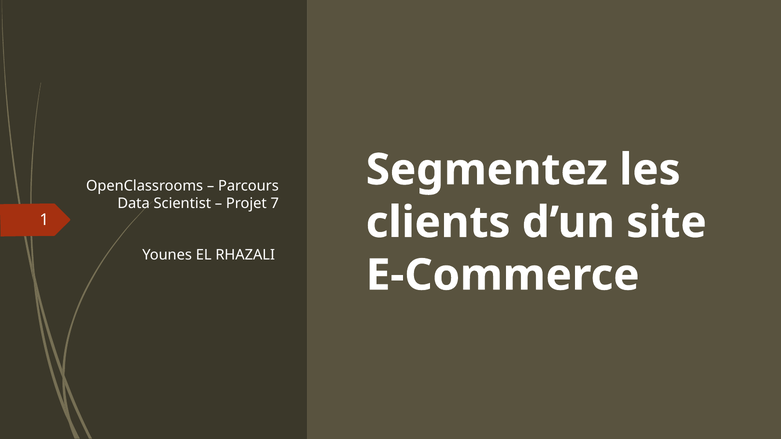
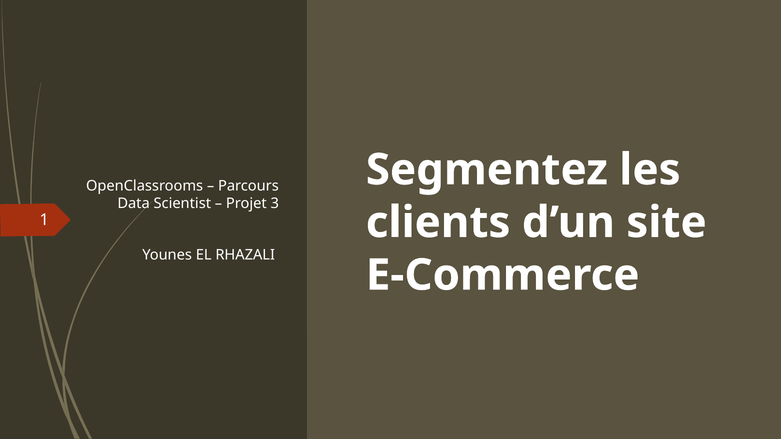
7: 7 -> 3
